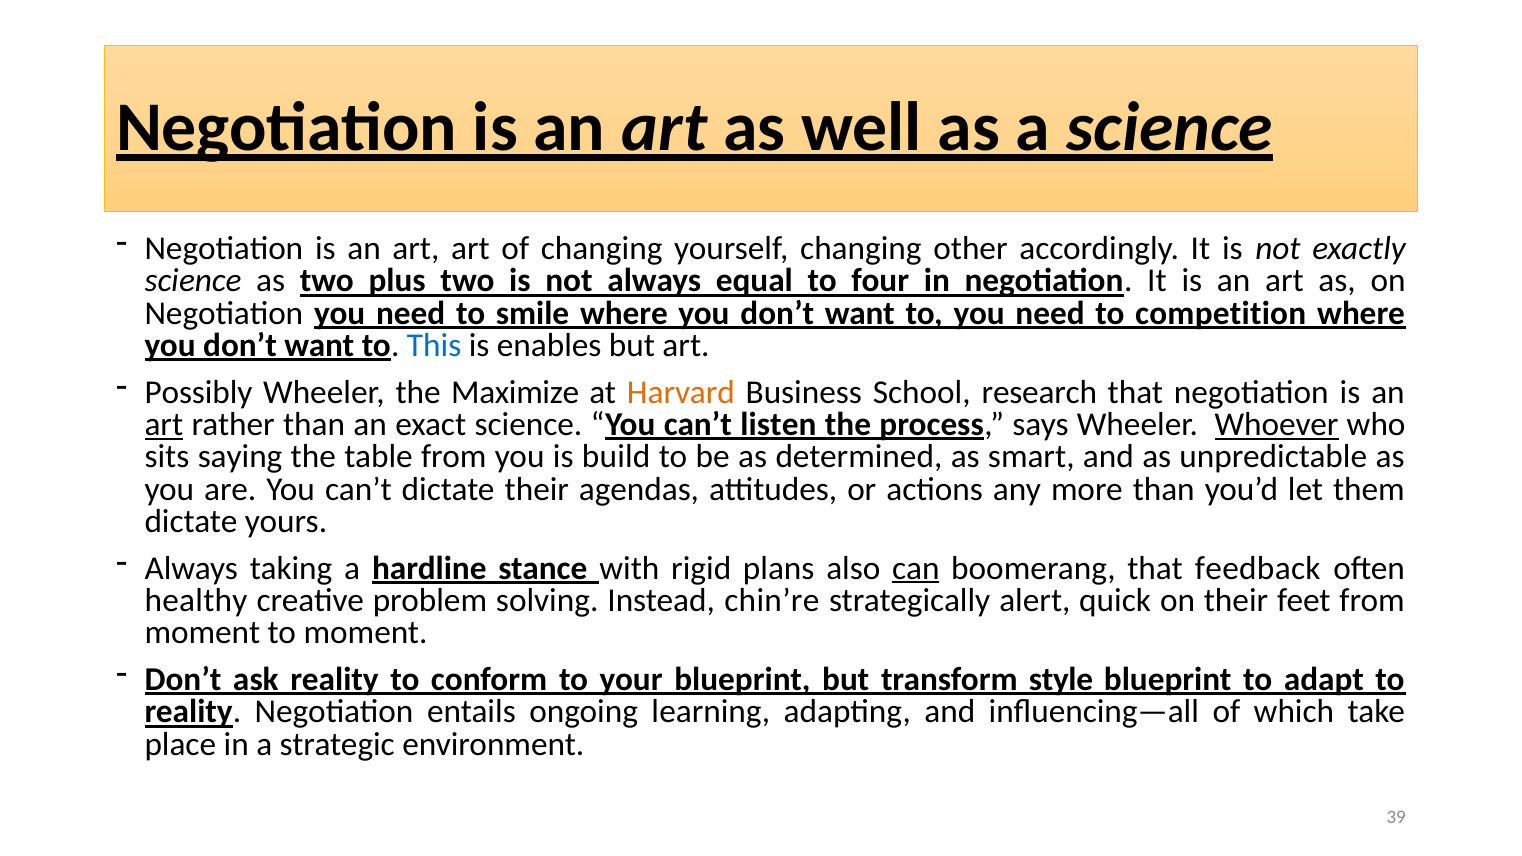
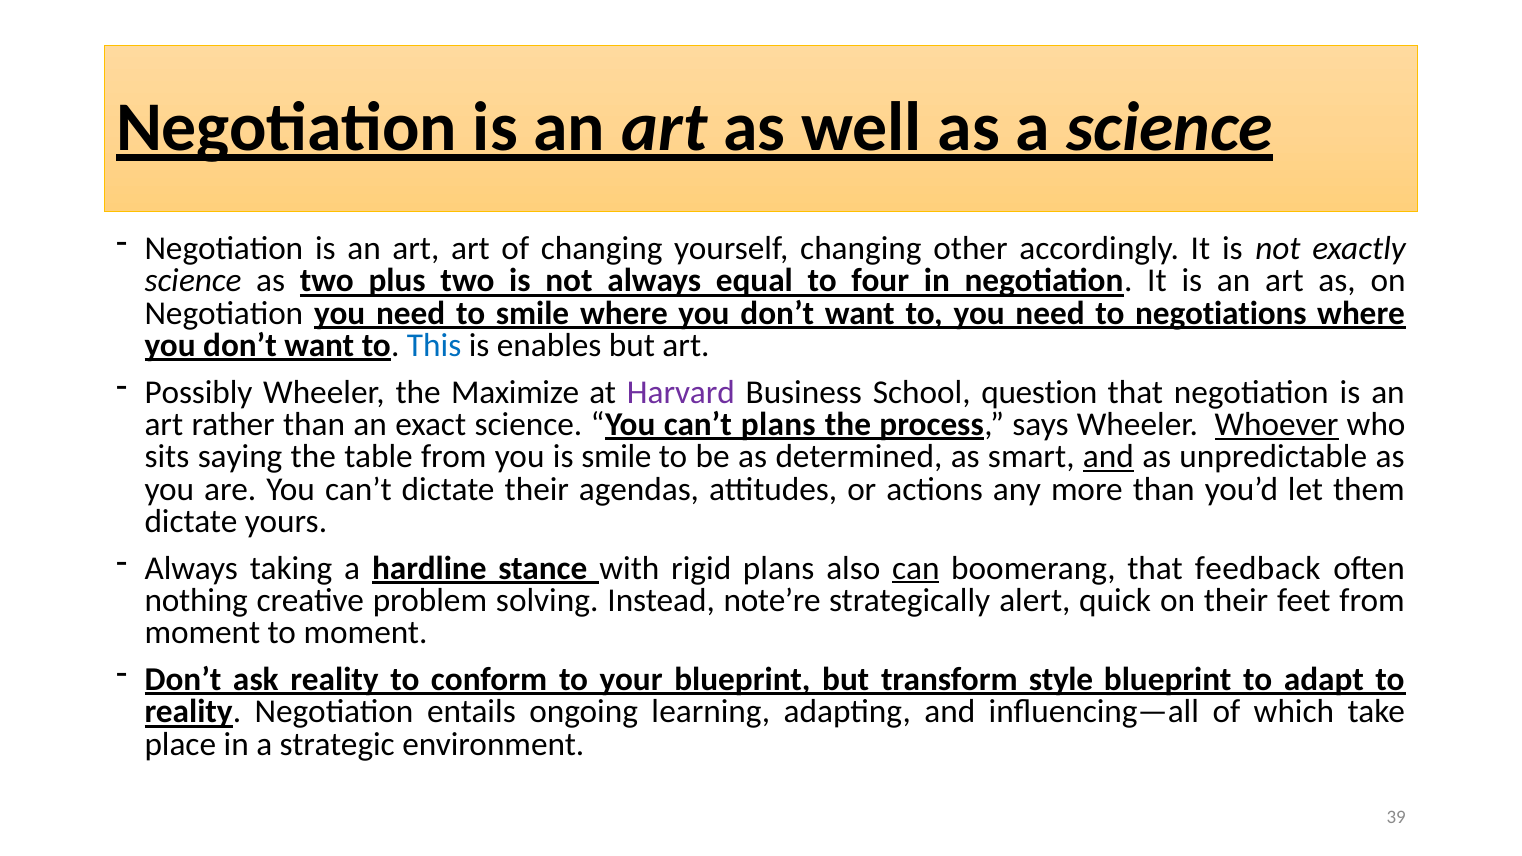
competition: competition -> negotiations
Harvard colour: orange -> purple
research: research -> question
art at (164, 425) underline: present -> none
can’t listen: listen -> plans
is build: build -> smile
and at (1108, 457) underline: none -> present
healthy: healthy -> nothing
chin’re: chin’re -> note’re
